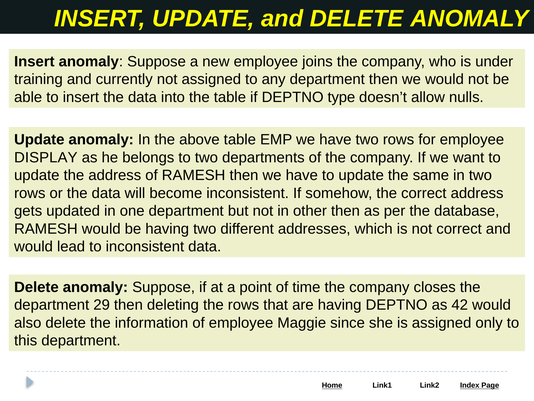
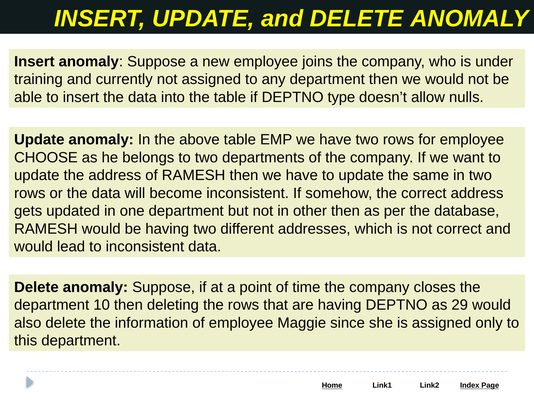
DISPLAY: DISPLAY -> CHOOSE
29: 29 -> 10
42: 42 -> 29
